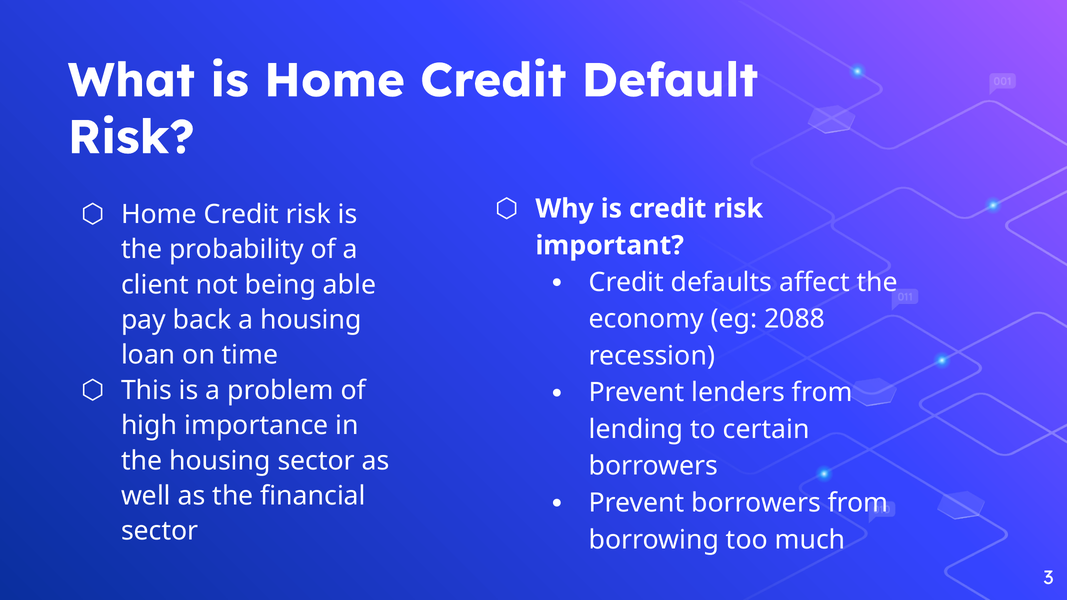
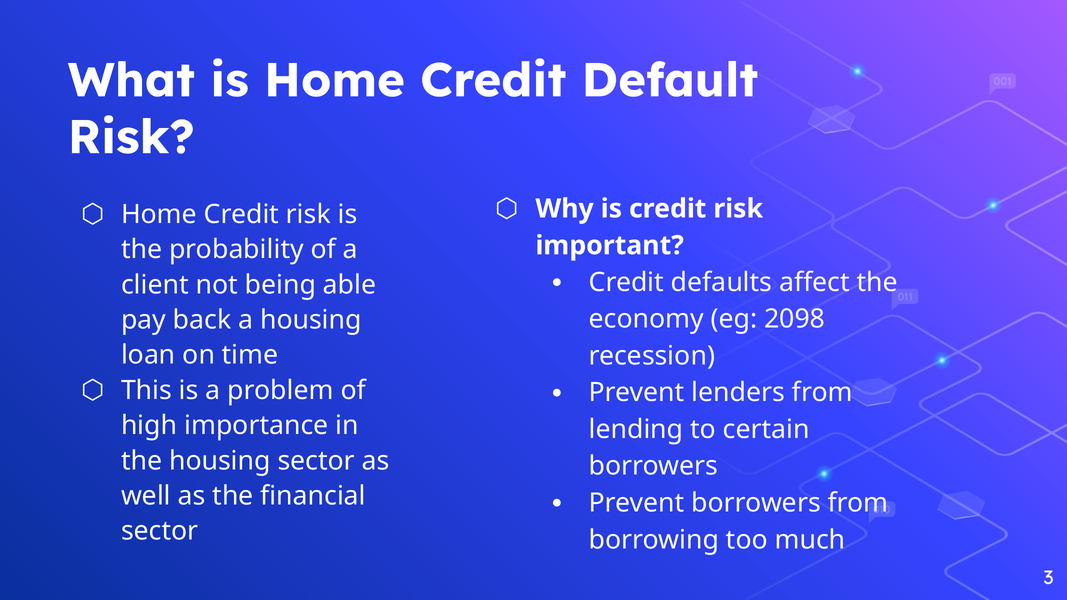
2088: 2088 -> 2098
